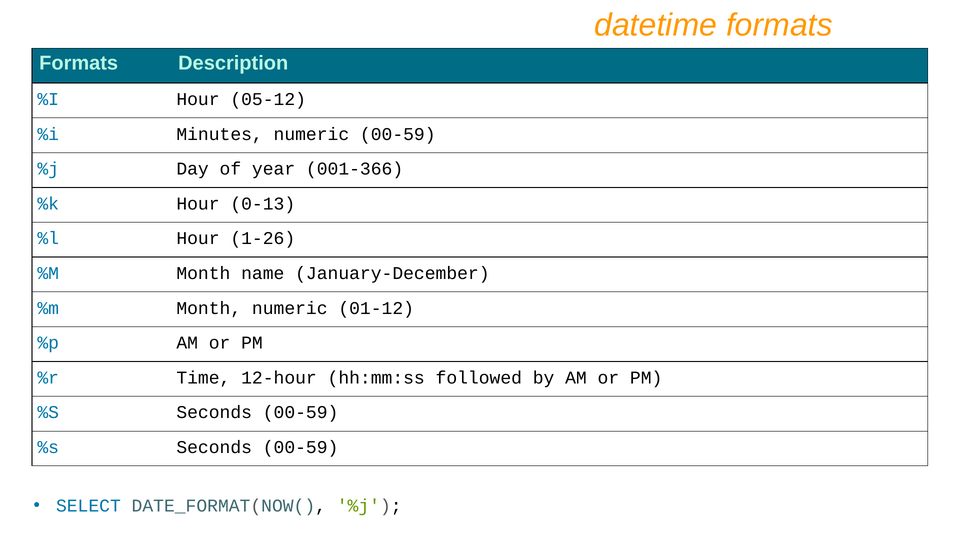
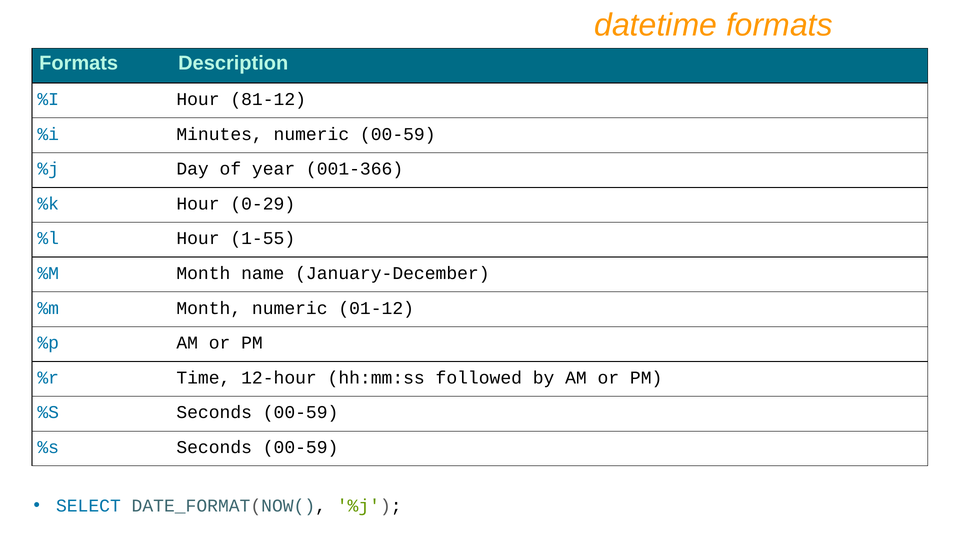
05-12: 05-12 -> 81-12
0-13: 0-13 -> 0-29
1-26: 1-26 -> 1-55
